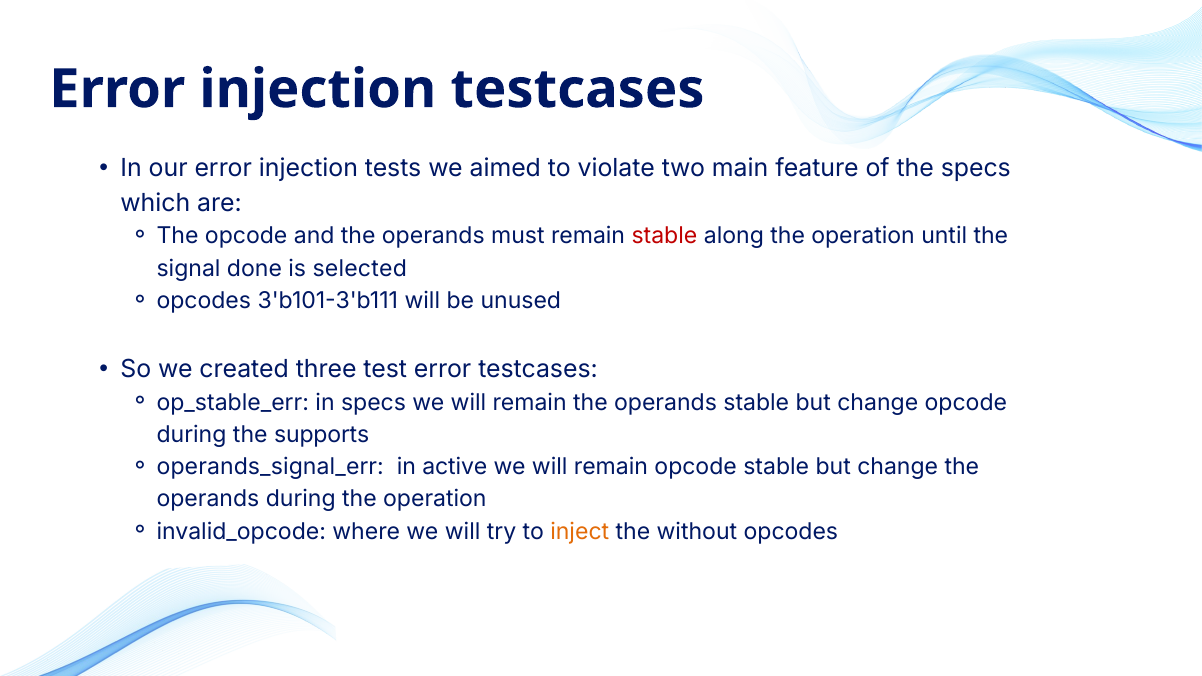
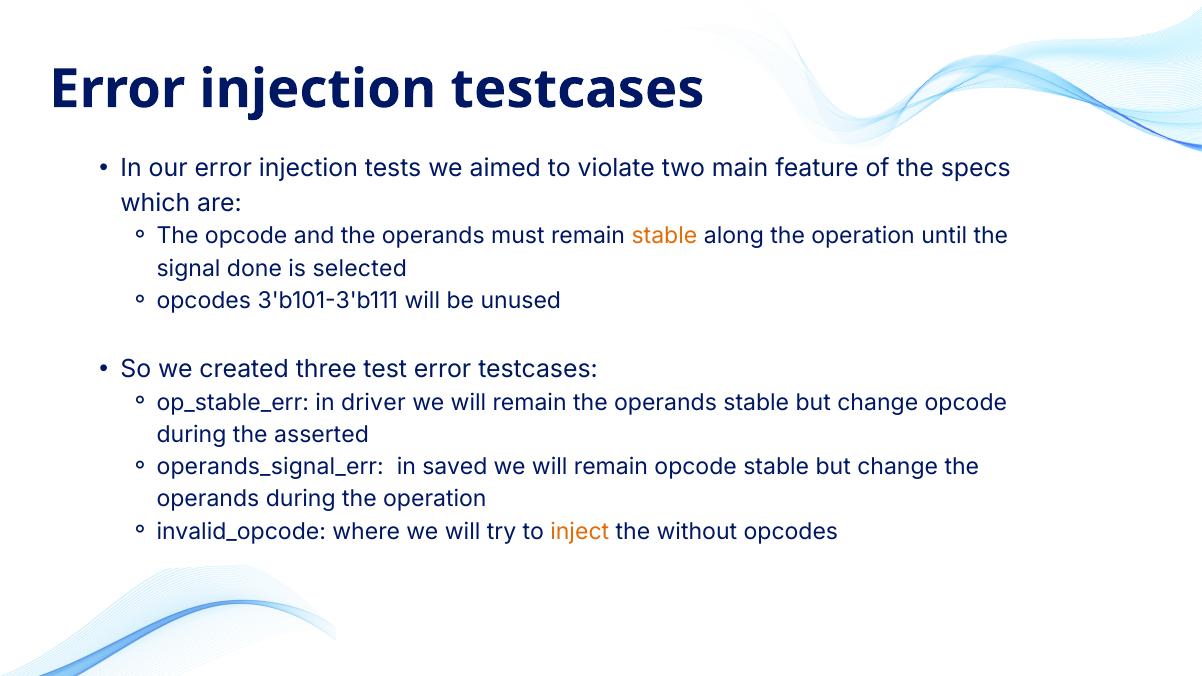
stable at (664, 236) colour: red -> orange
in specs: specs -> driver
supports: supports -> asserted
active: active -> saved
